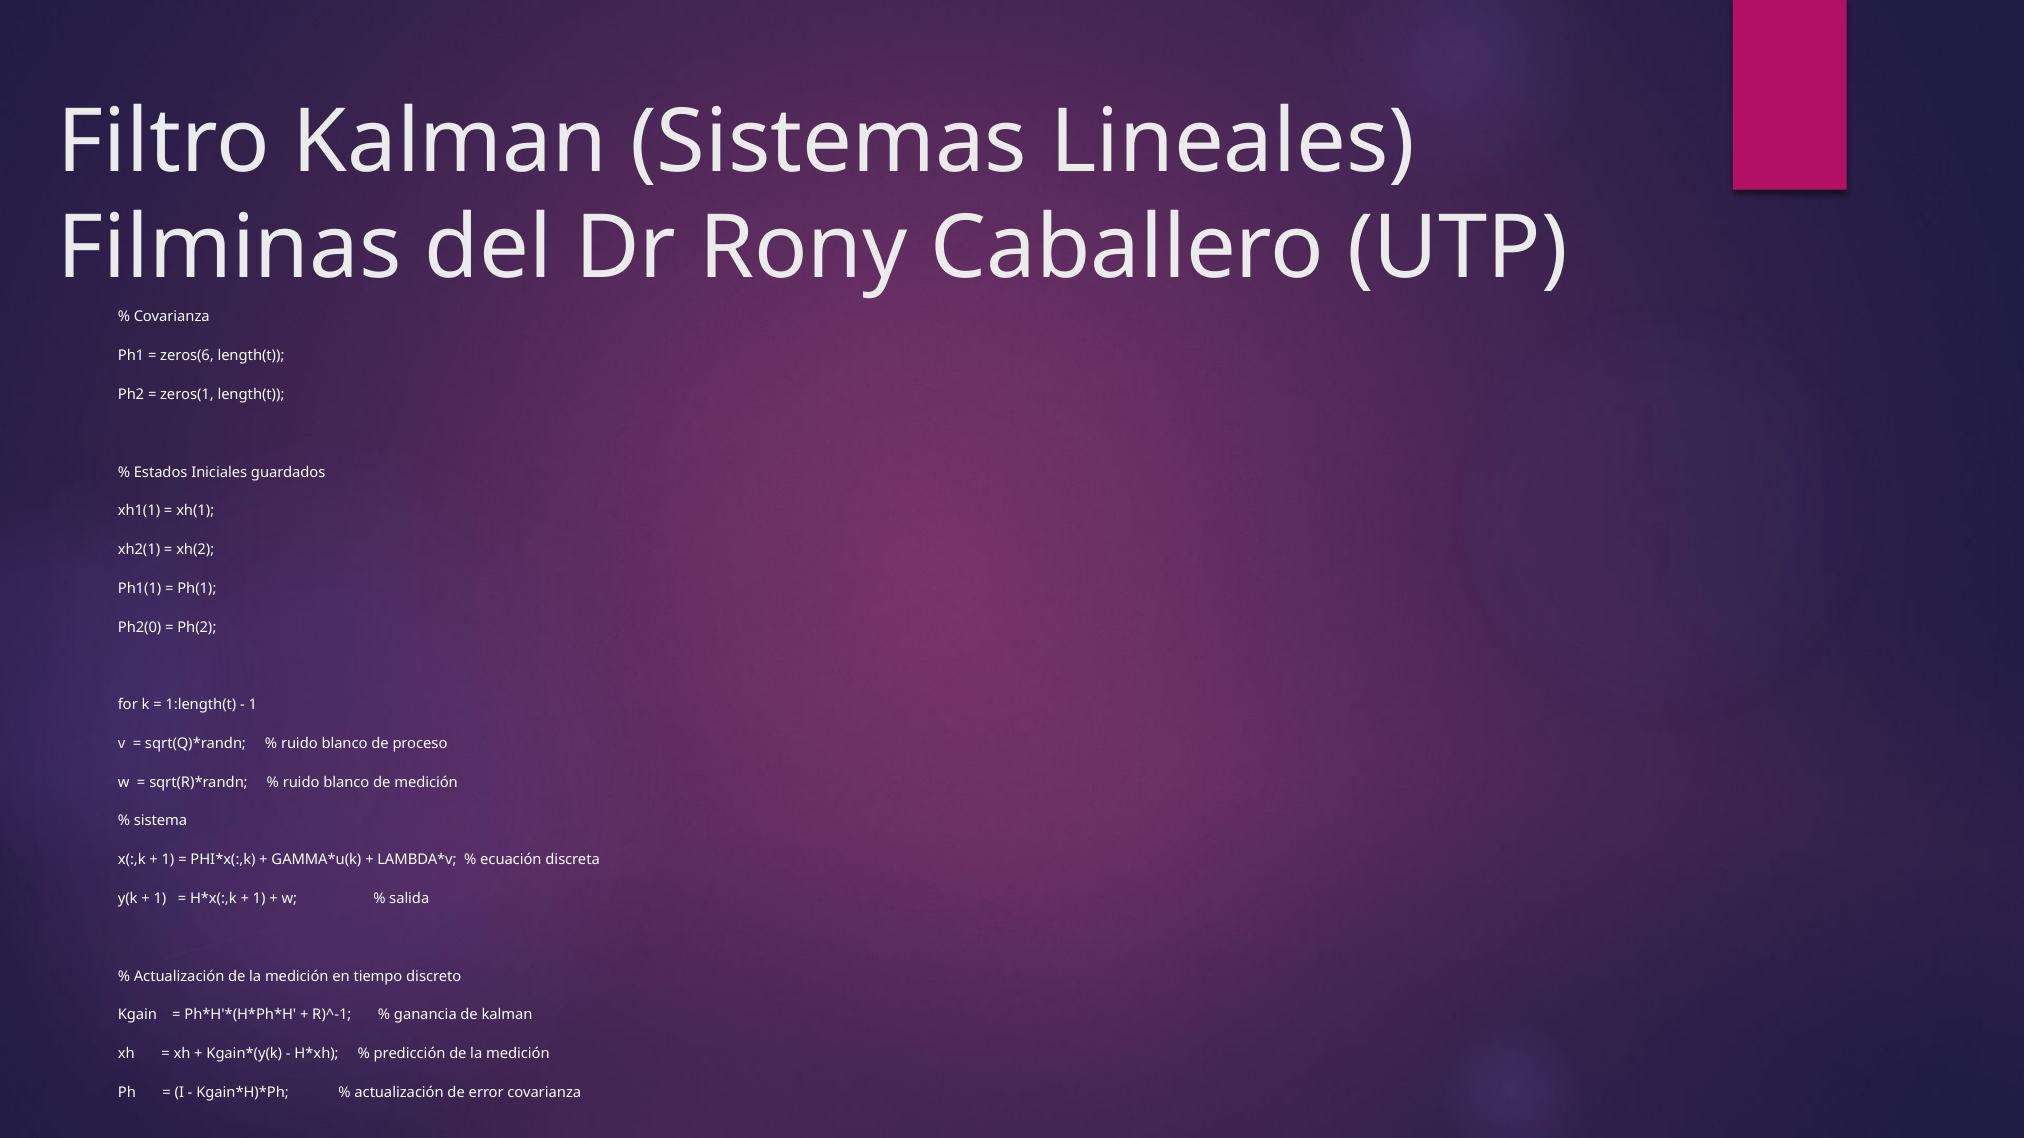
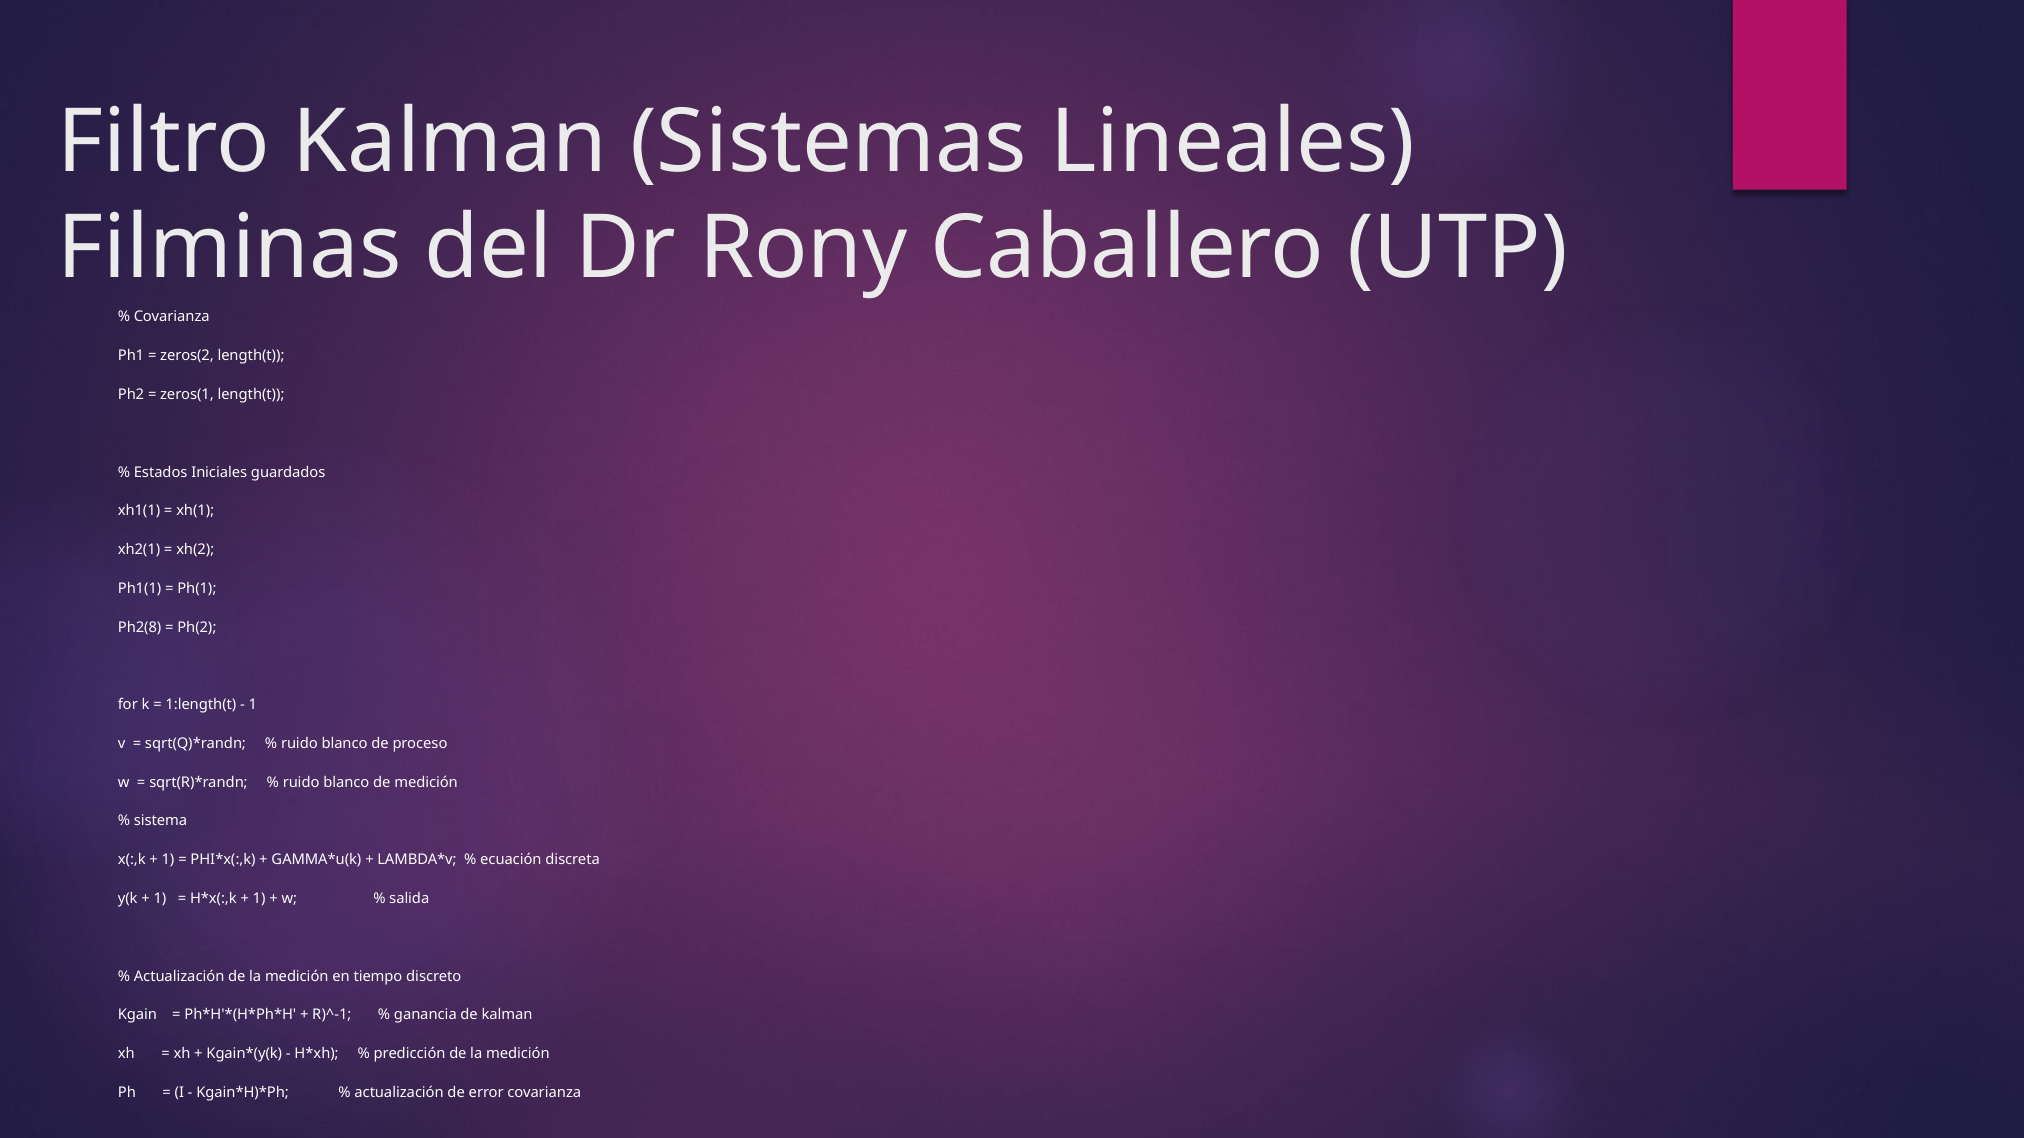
zeros(6: zeros(6 -> zeros(2
Ph2(0: Ph2(0 -> Ph2(8
